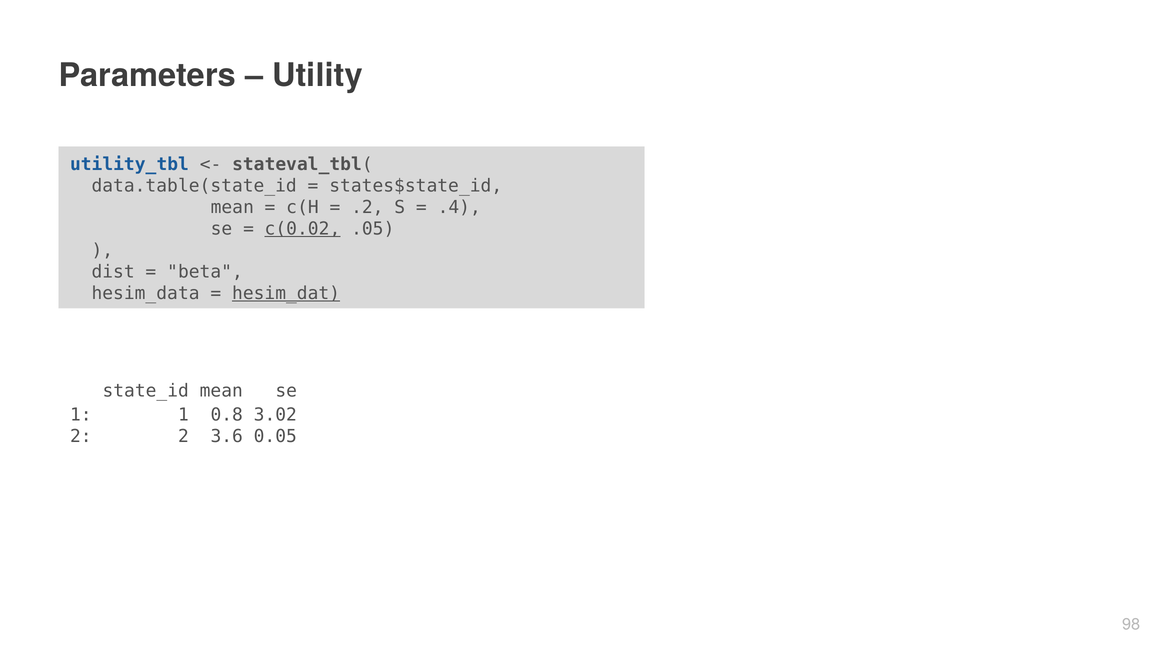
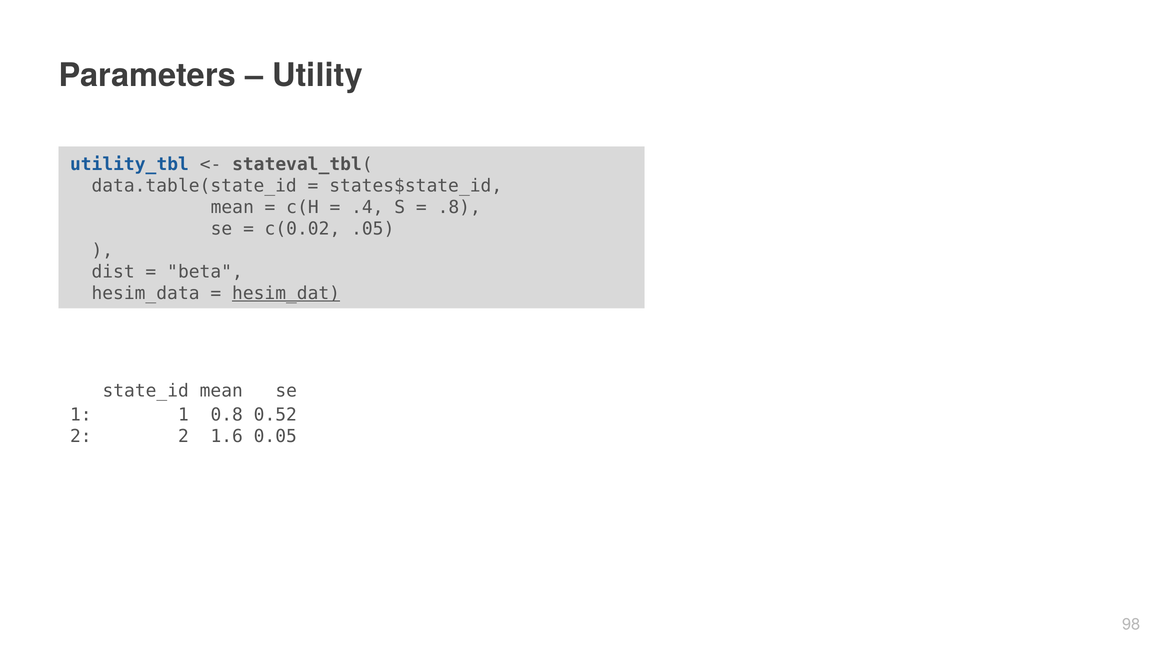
.2: .2 -> .4
.4: .4 -> .8
c(0.02 underline: present -> none
3.02: 3.02 -> 0.52
3.6: 3.6 -> 1.6
